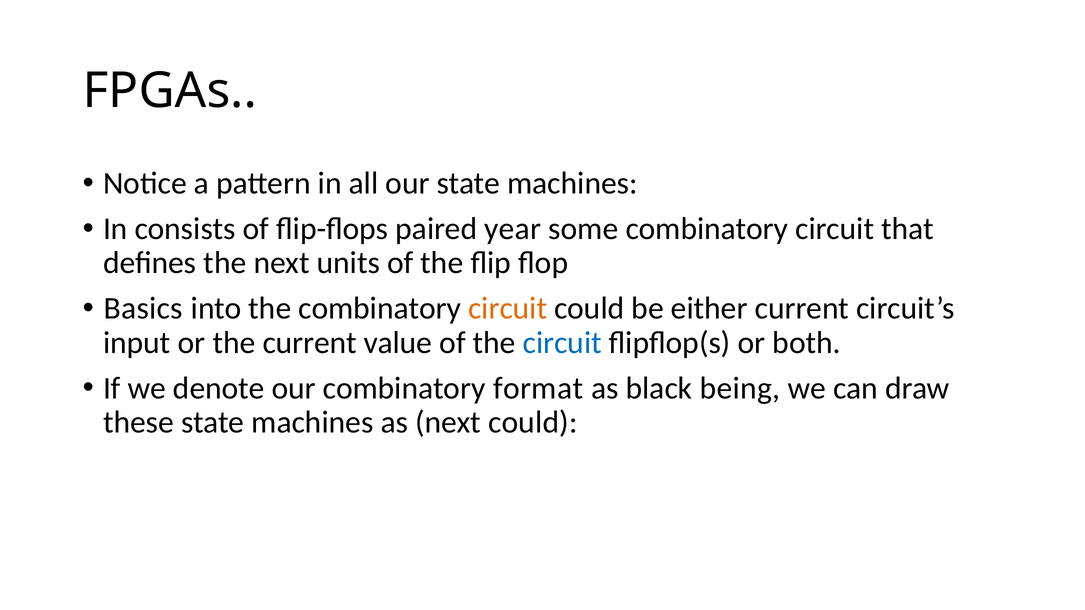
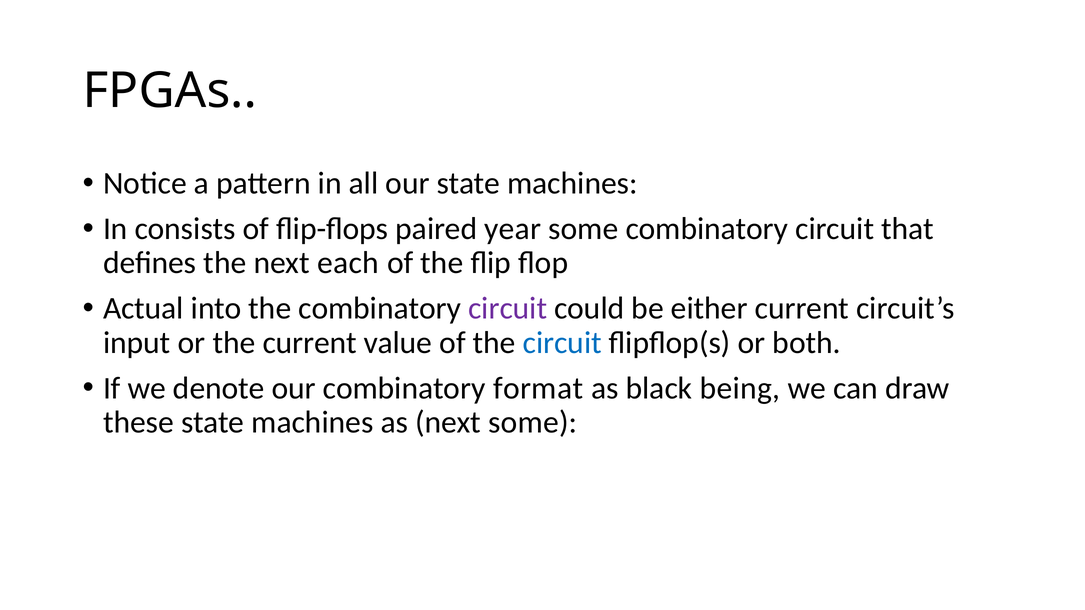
units: units -> each
Basics: Basics -> Actual
circuit at (508, 309) colour: orange -> purple
next could: could -> some
